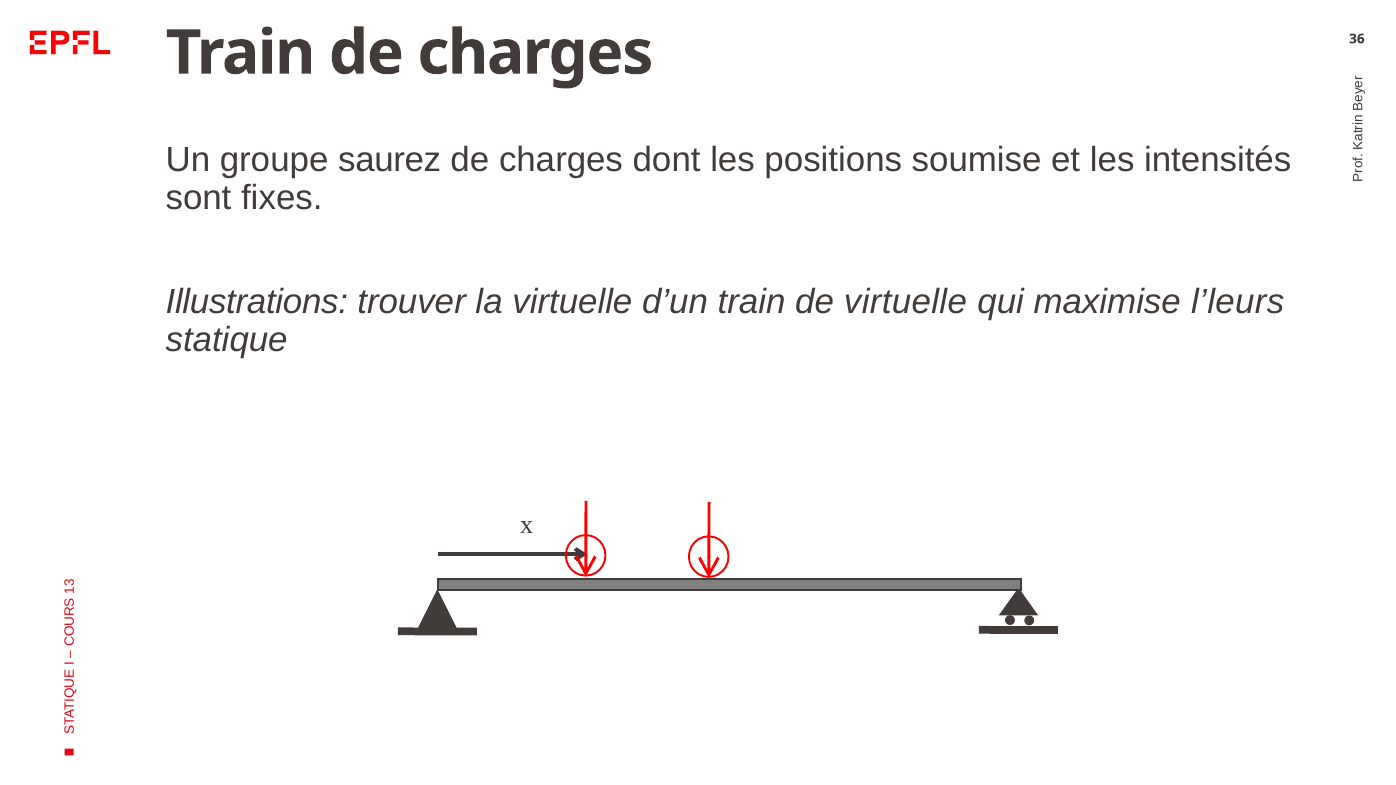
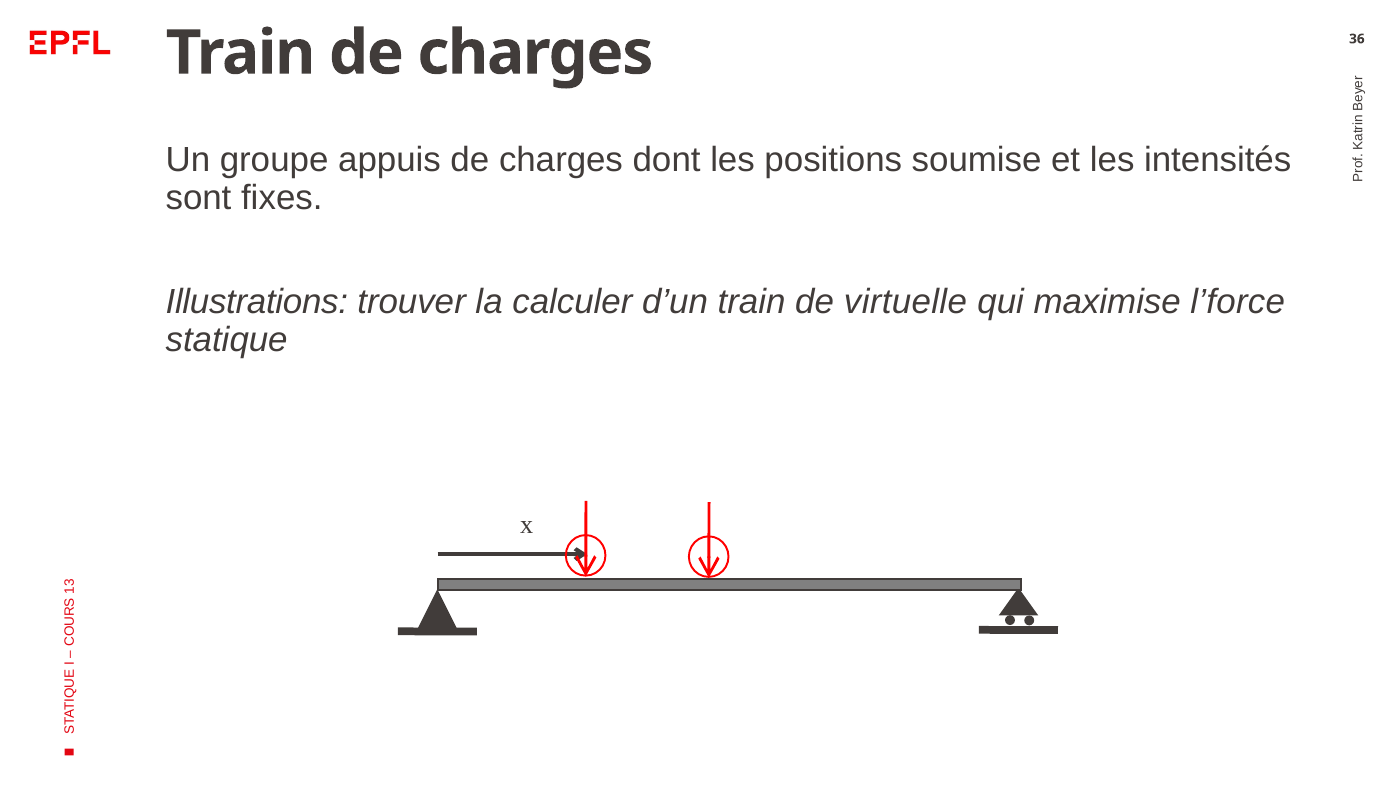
saurez: saurez -> appuis
la virtuelle: virtuelle -> calculer
l’leurs: l’leurs -> l’force
